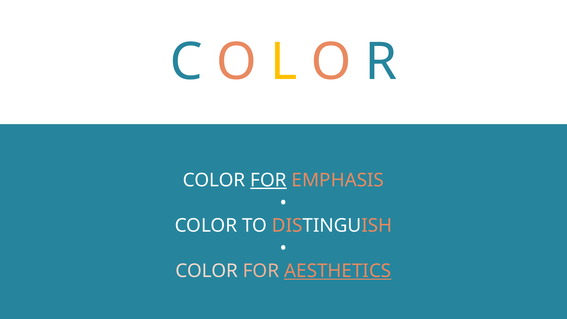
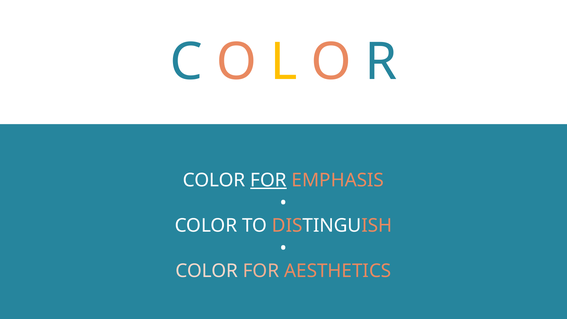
AESTHETICS underline: present -> none
